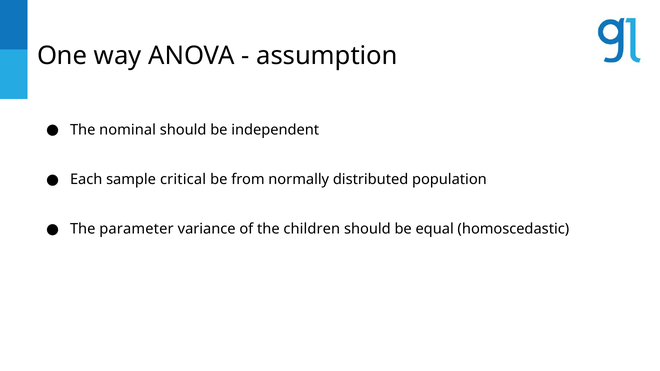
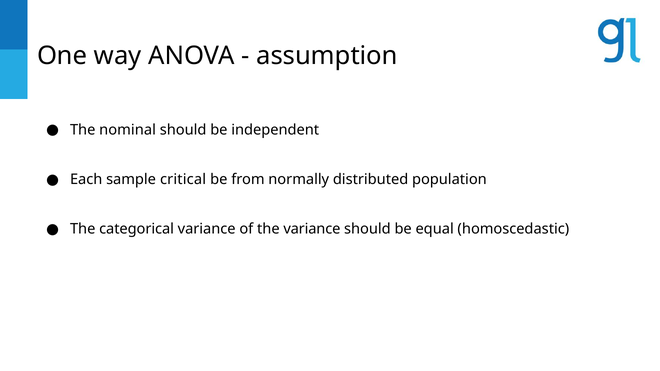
parameter: parameter -> categorical
the children: children -> variance
